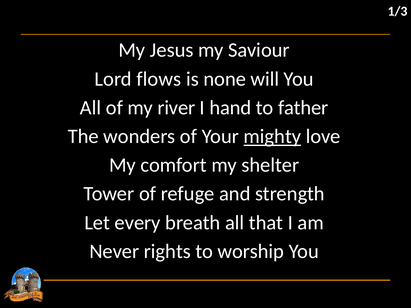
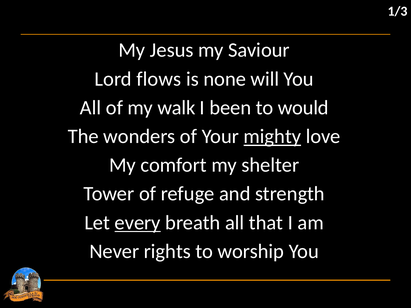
river: river -> walk
hand: hand -> been
father: father -> would
every underline: none -> present
